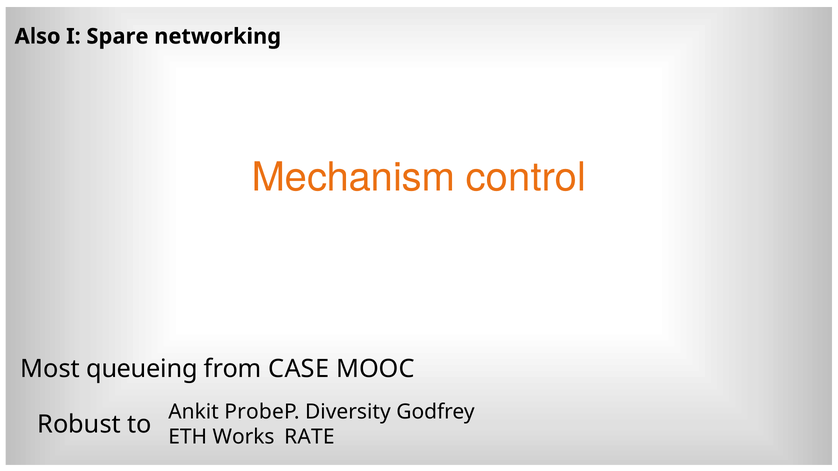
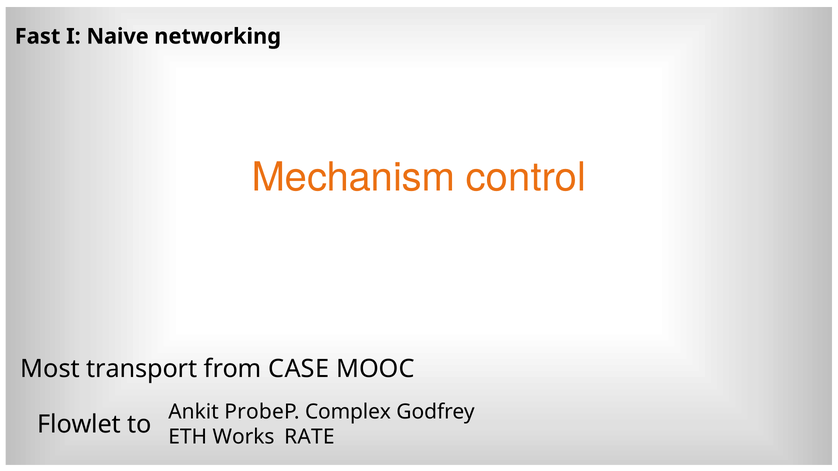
Also: Also -> Fast
Spare: Spare -> Naive
queueing: queueing -> transport
Diversity: Diversity -> Complex
Robust: Robust -> Flowlet
